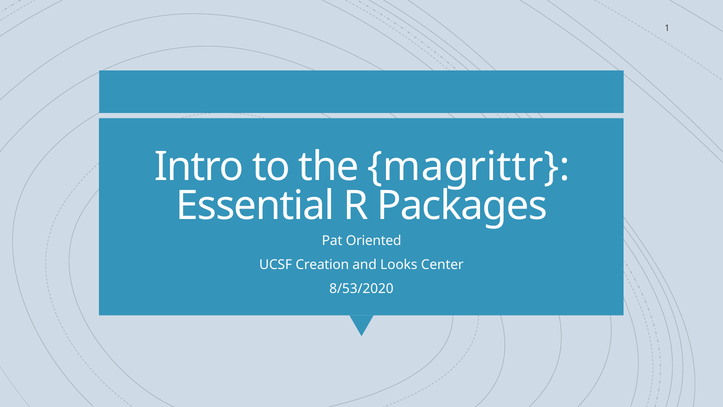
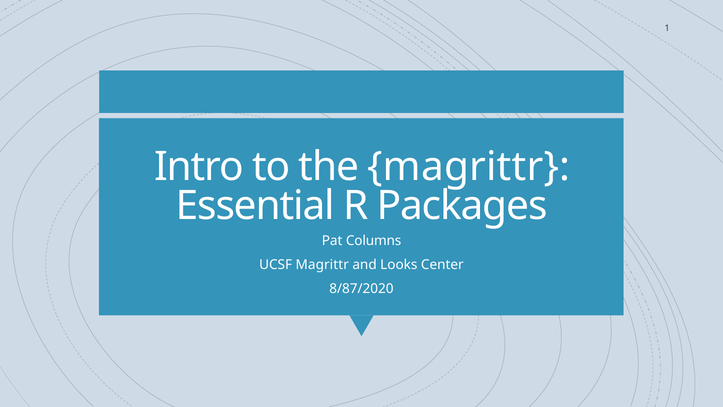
Oriented: Oriented -> Columns
UCSF Creation: Creation -> Magrittr
8/53/2020: 8/53/2020 -> 8/87/2020
